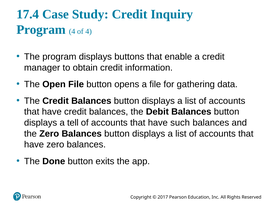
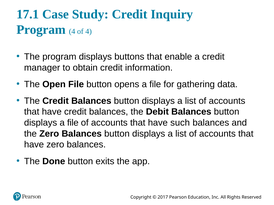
17.4: 17.4 -> 17.1
displays a tell: tell -> file
